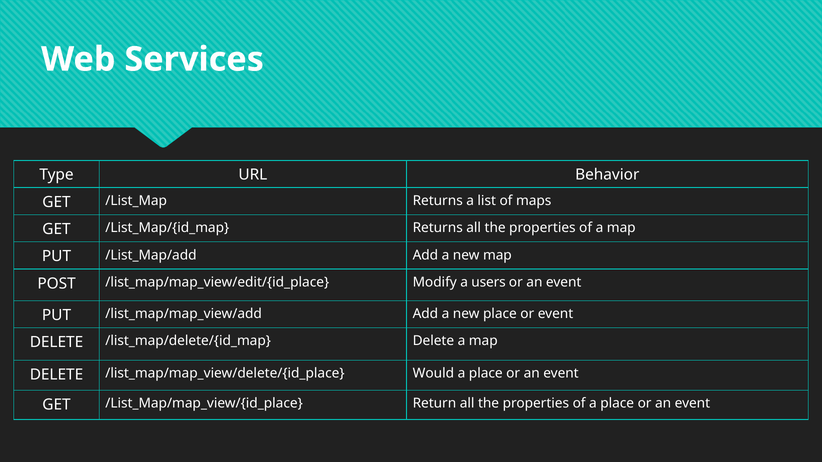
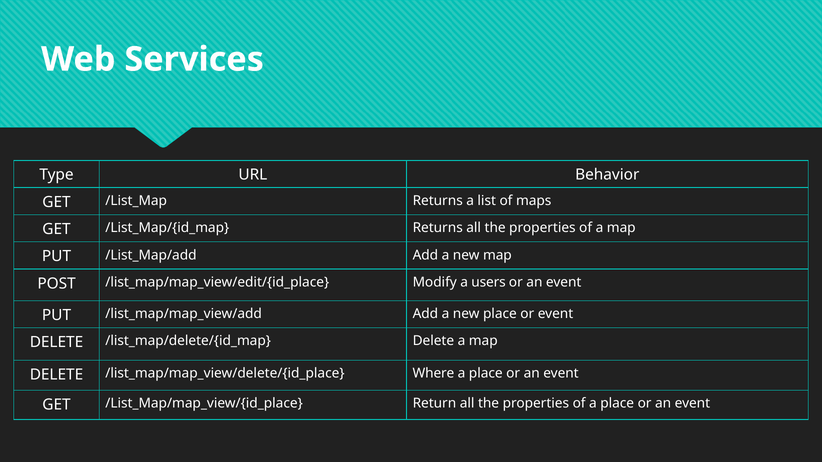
Would: Would -> Where
